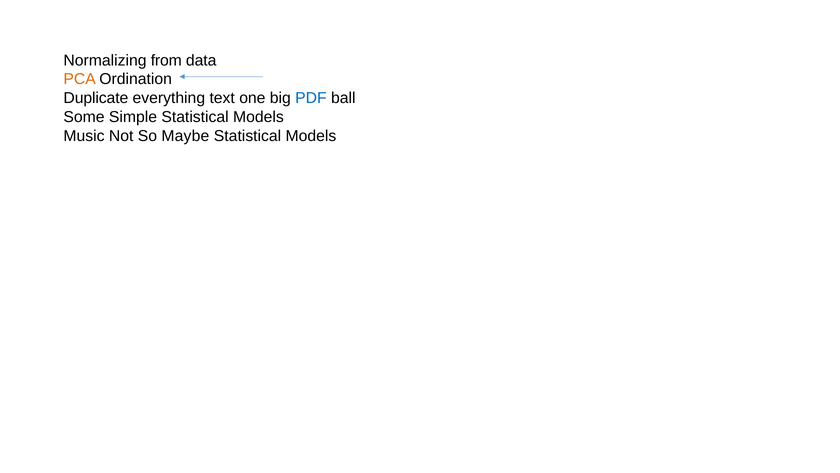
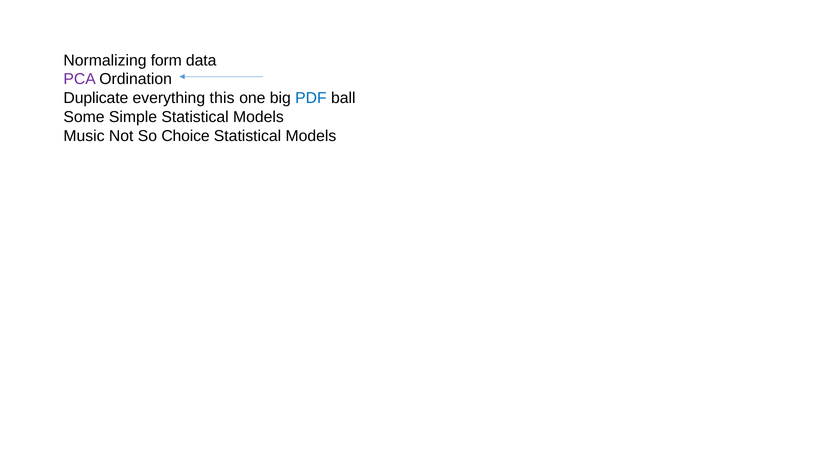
from: from -> form
PCA colour: orange -> purple
text: text -> this
Maybe: Maybe -> Choice
